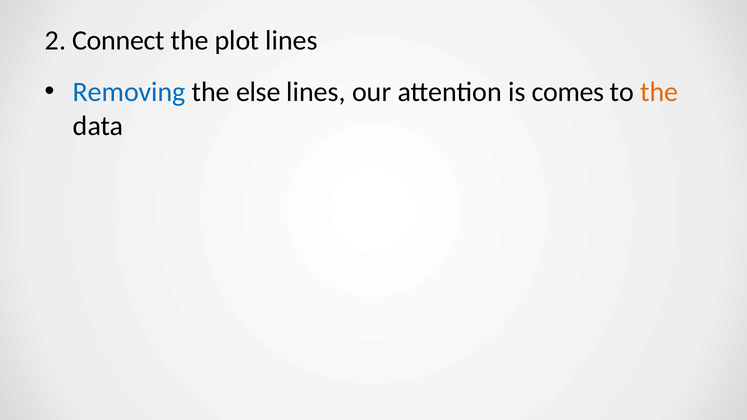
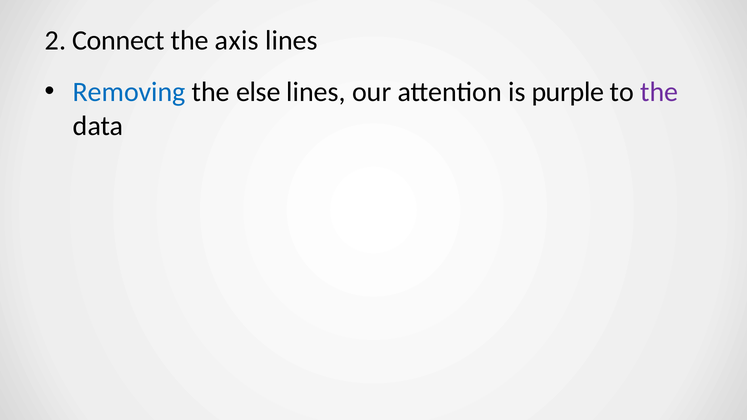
plot: plot -> axis
comes: comes -> purple
the at (659, 92) colour: orange -> purple
